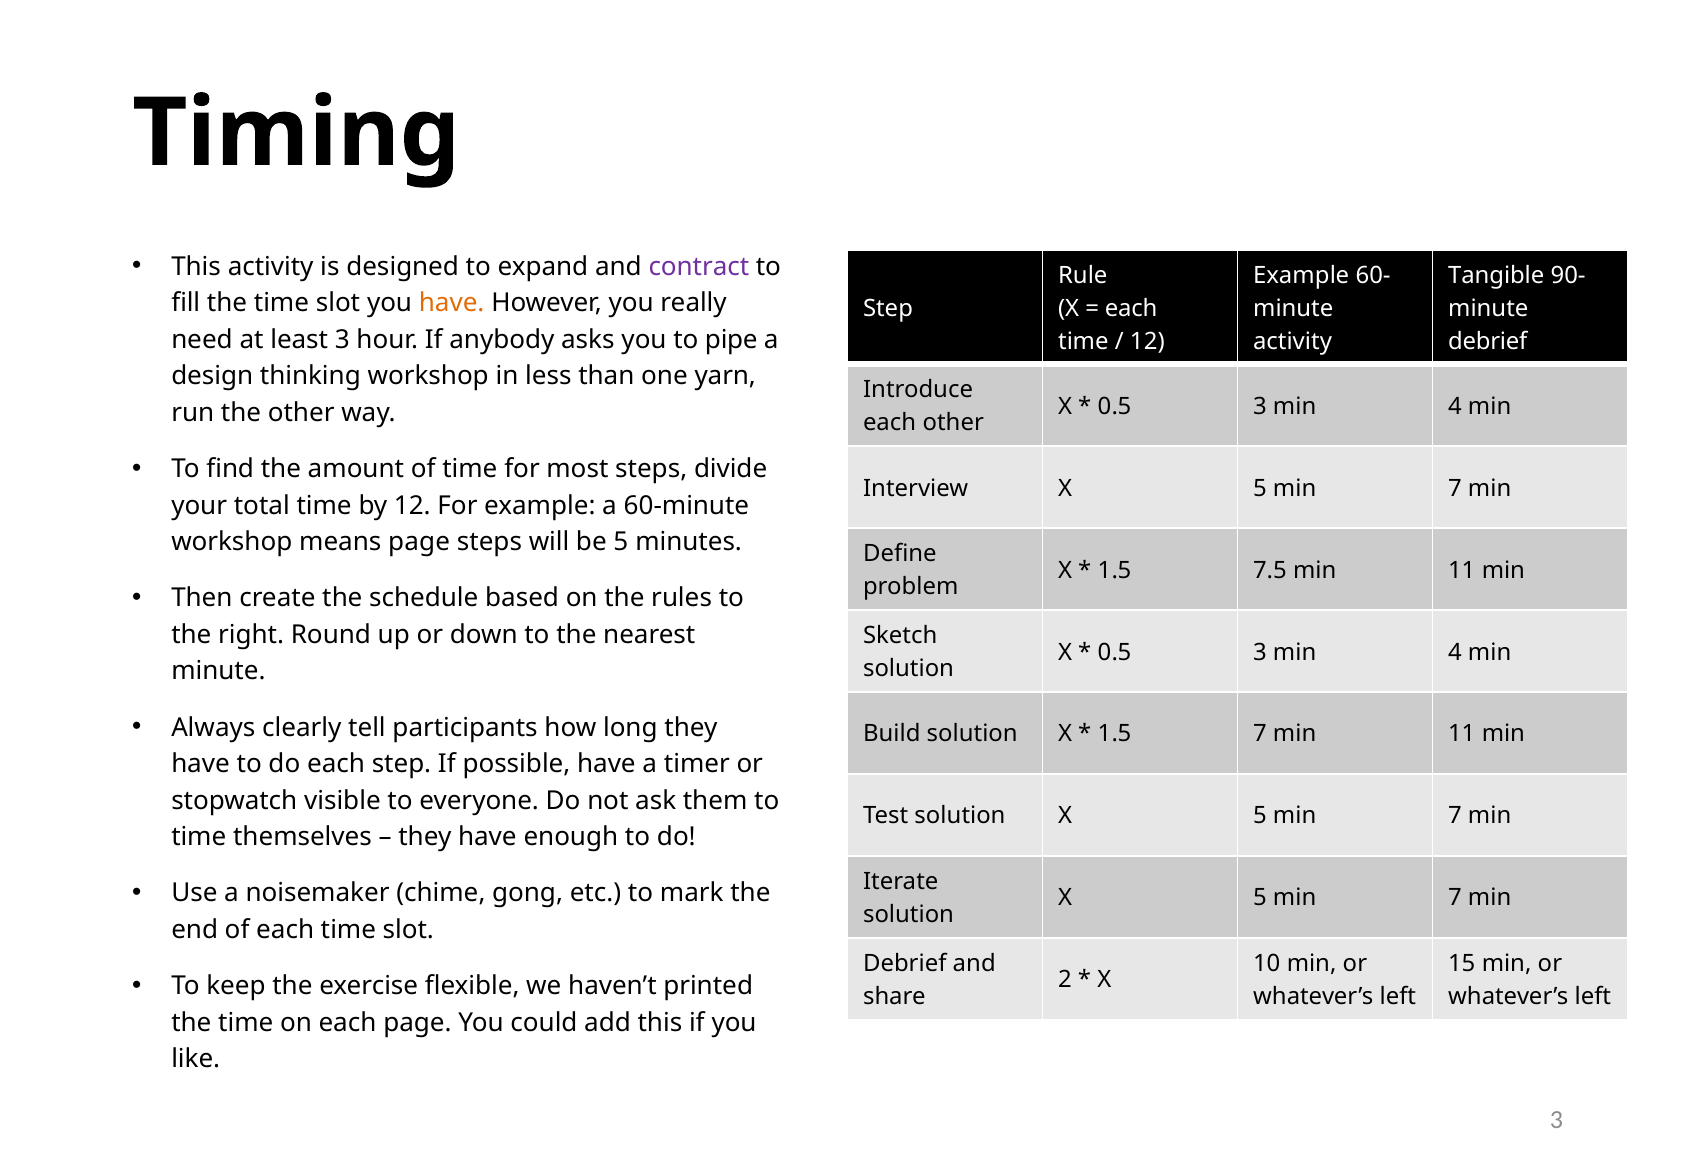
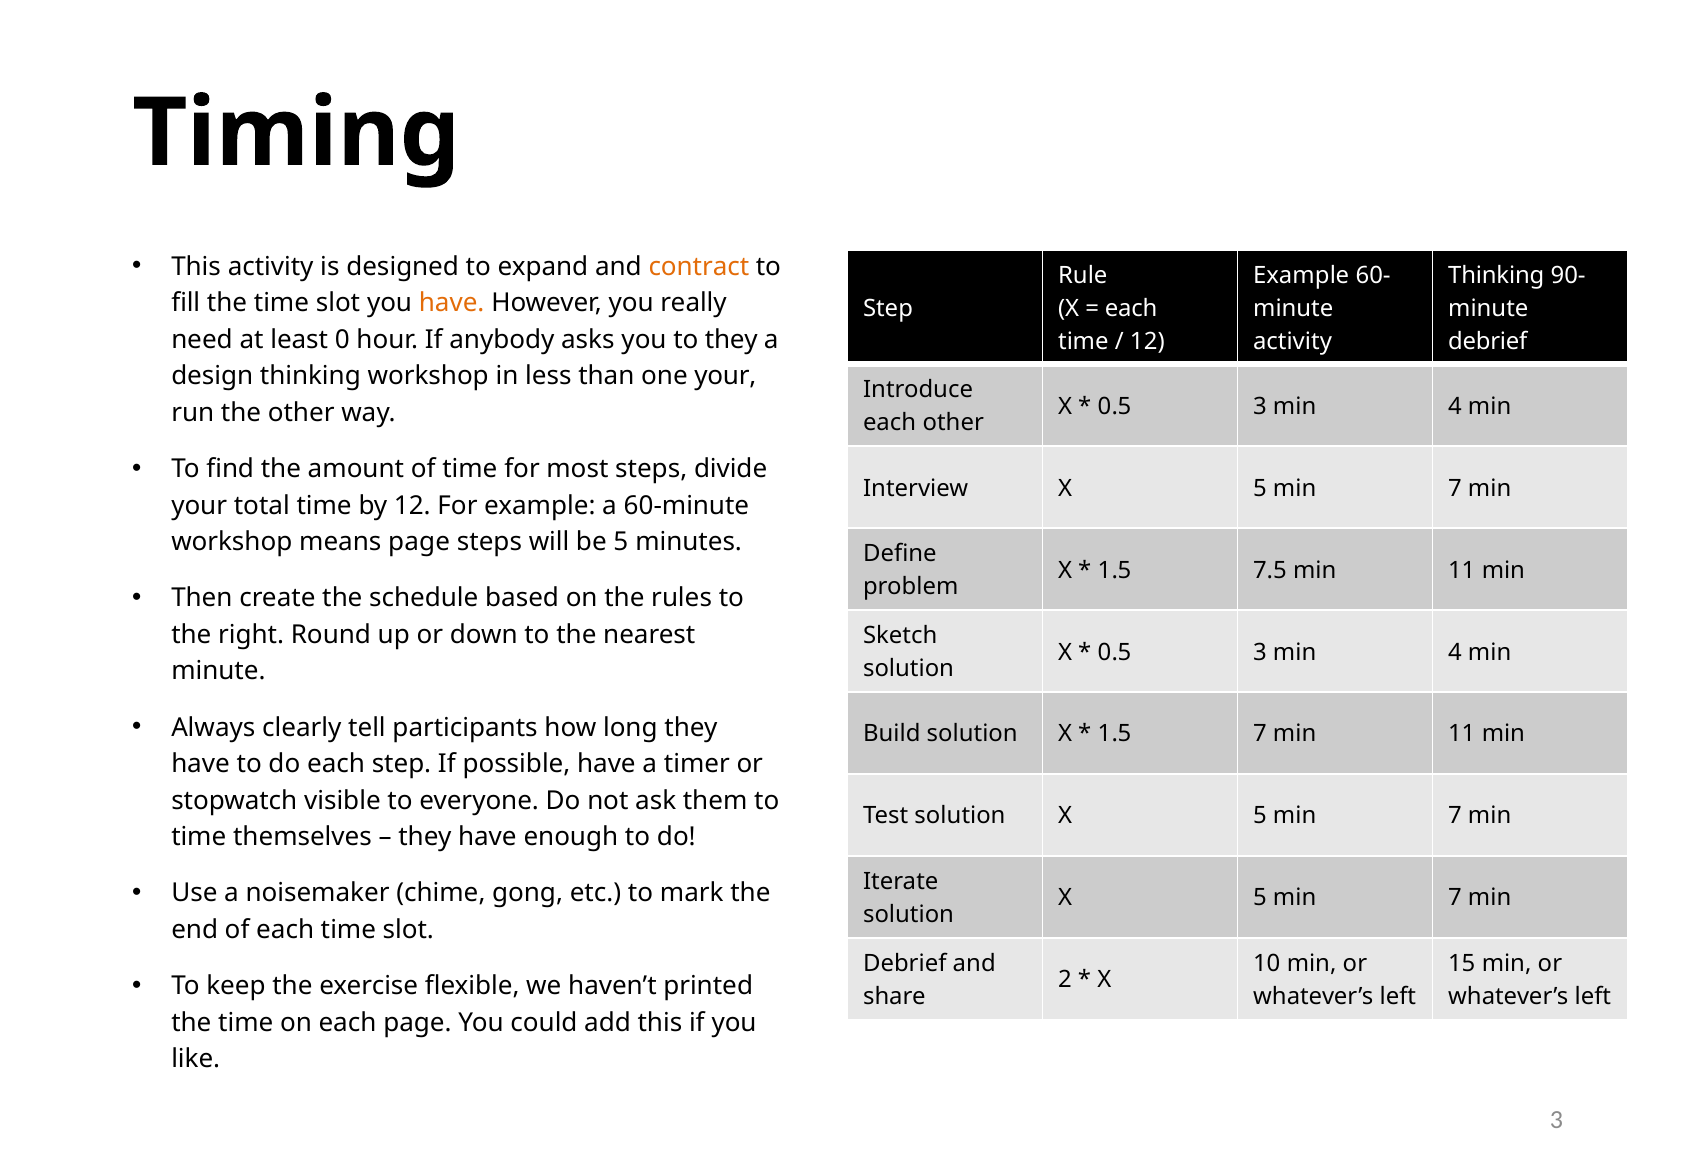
contract colour: purple -> orange
Tangible at (1496, 276): Tangible -> Thinking
least 3: 3 -> 0
to pipe: pipe -> they
one yarn: yarn -> your
